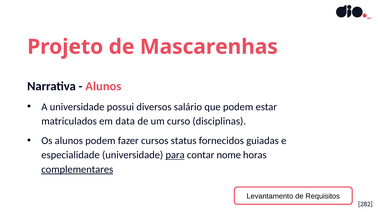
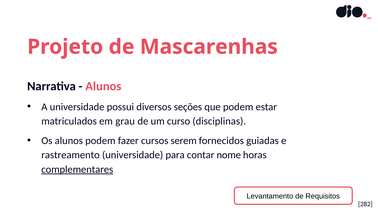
salário: salário -> seções
data: data -> grau
status: status -> serem
especialidade: especialidade -> rastreamento
para underline: present -> none
